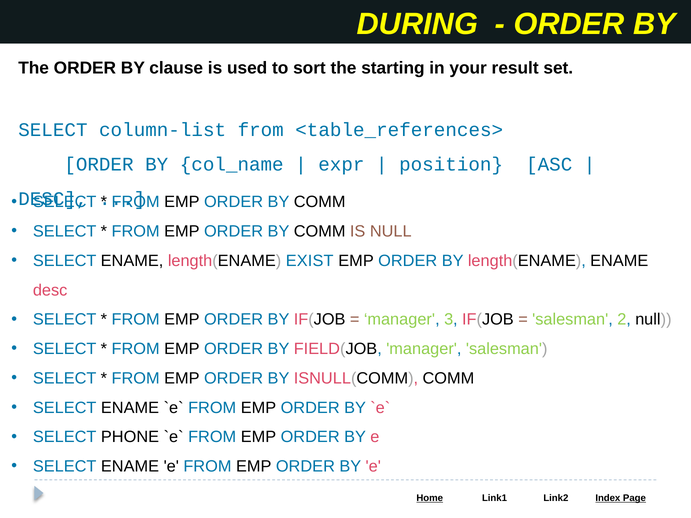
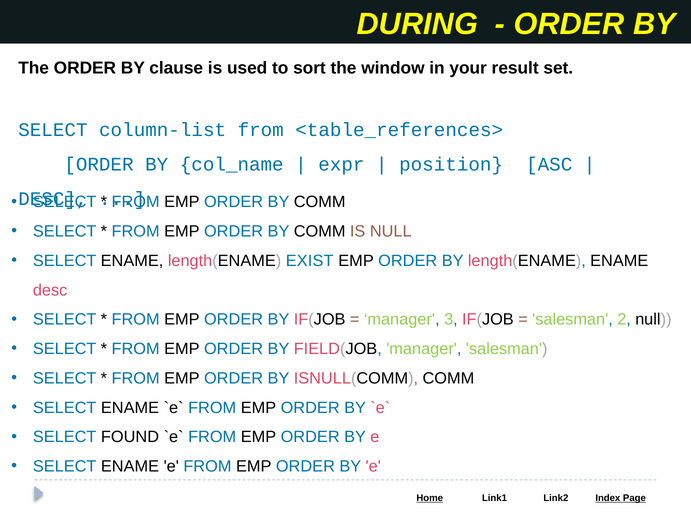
starting: starting -> window
PHONE: PHONE -> FOUND
